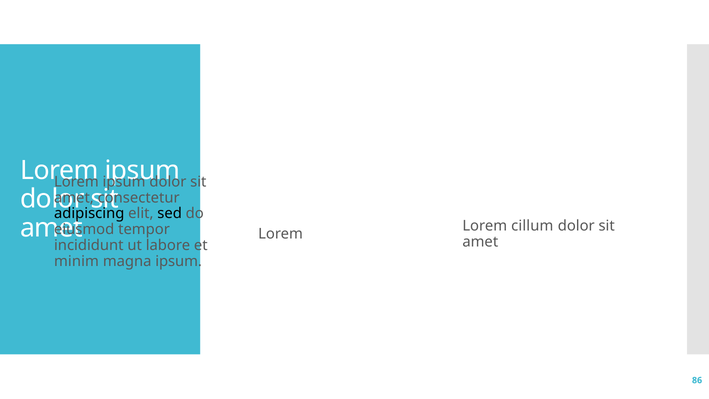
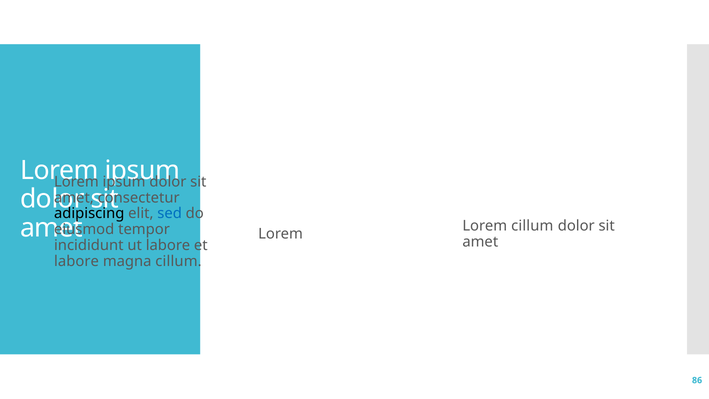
sed colour: black -> blue
minim at (76, 261): minim -> labore
magna ipsum: ipsum -> cillum
